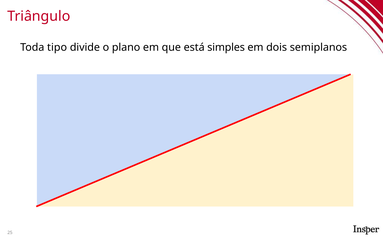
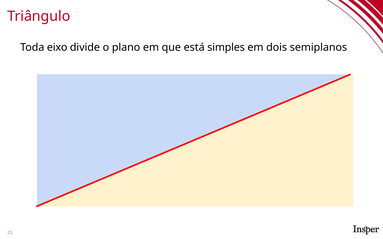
tipo: tipo -> eixo
